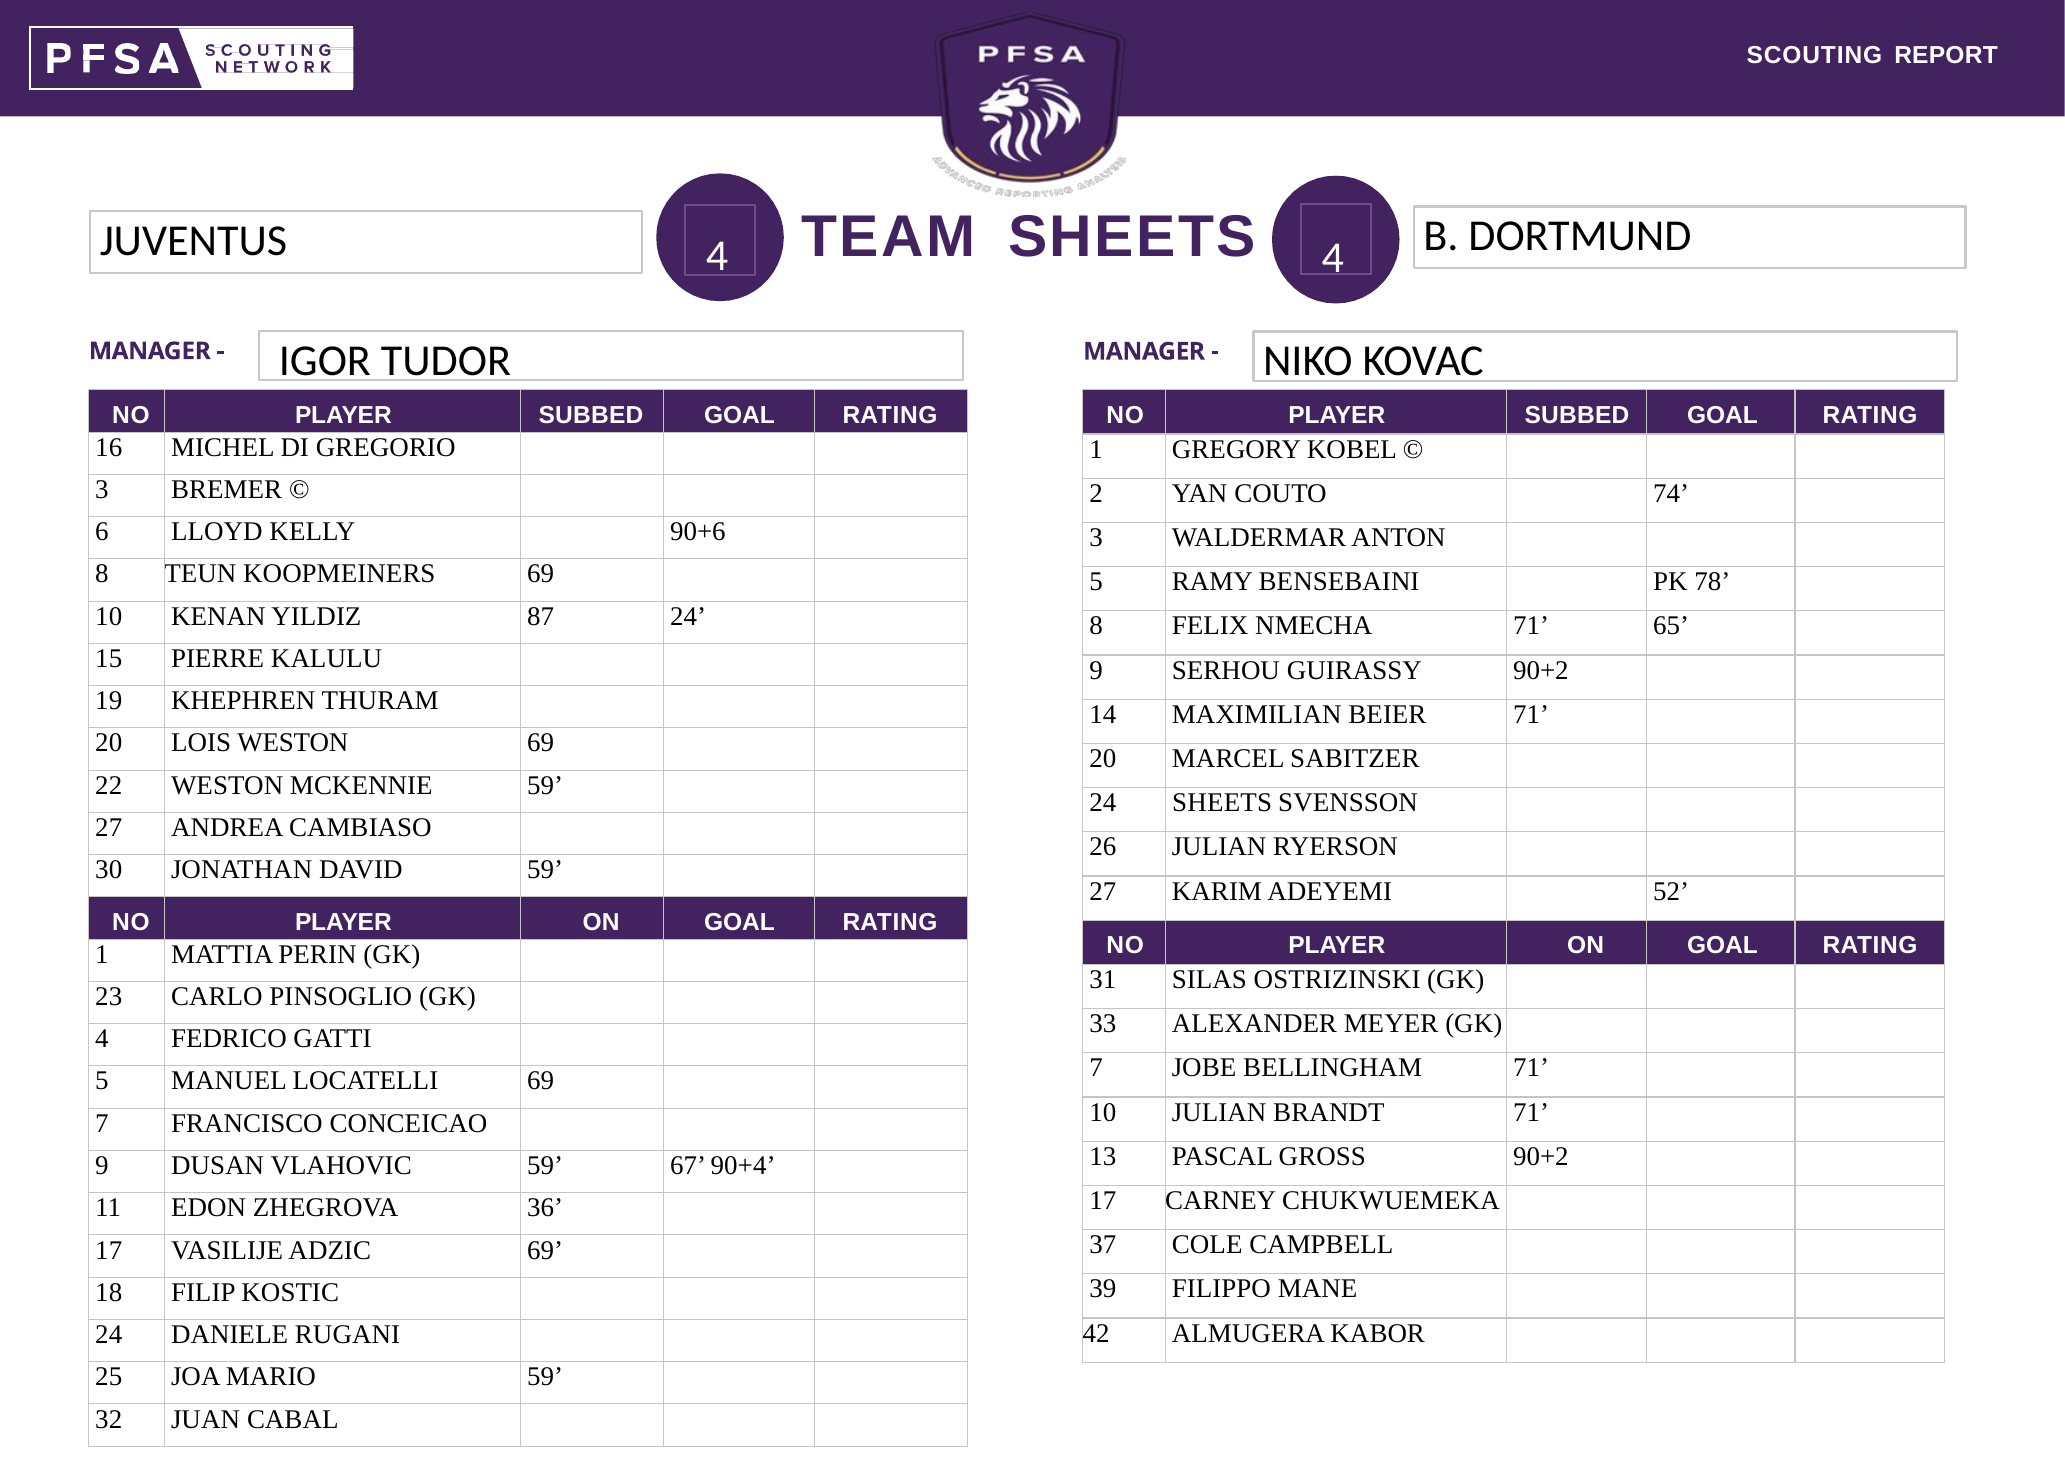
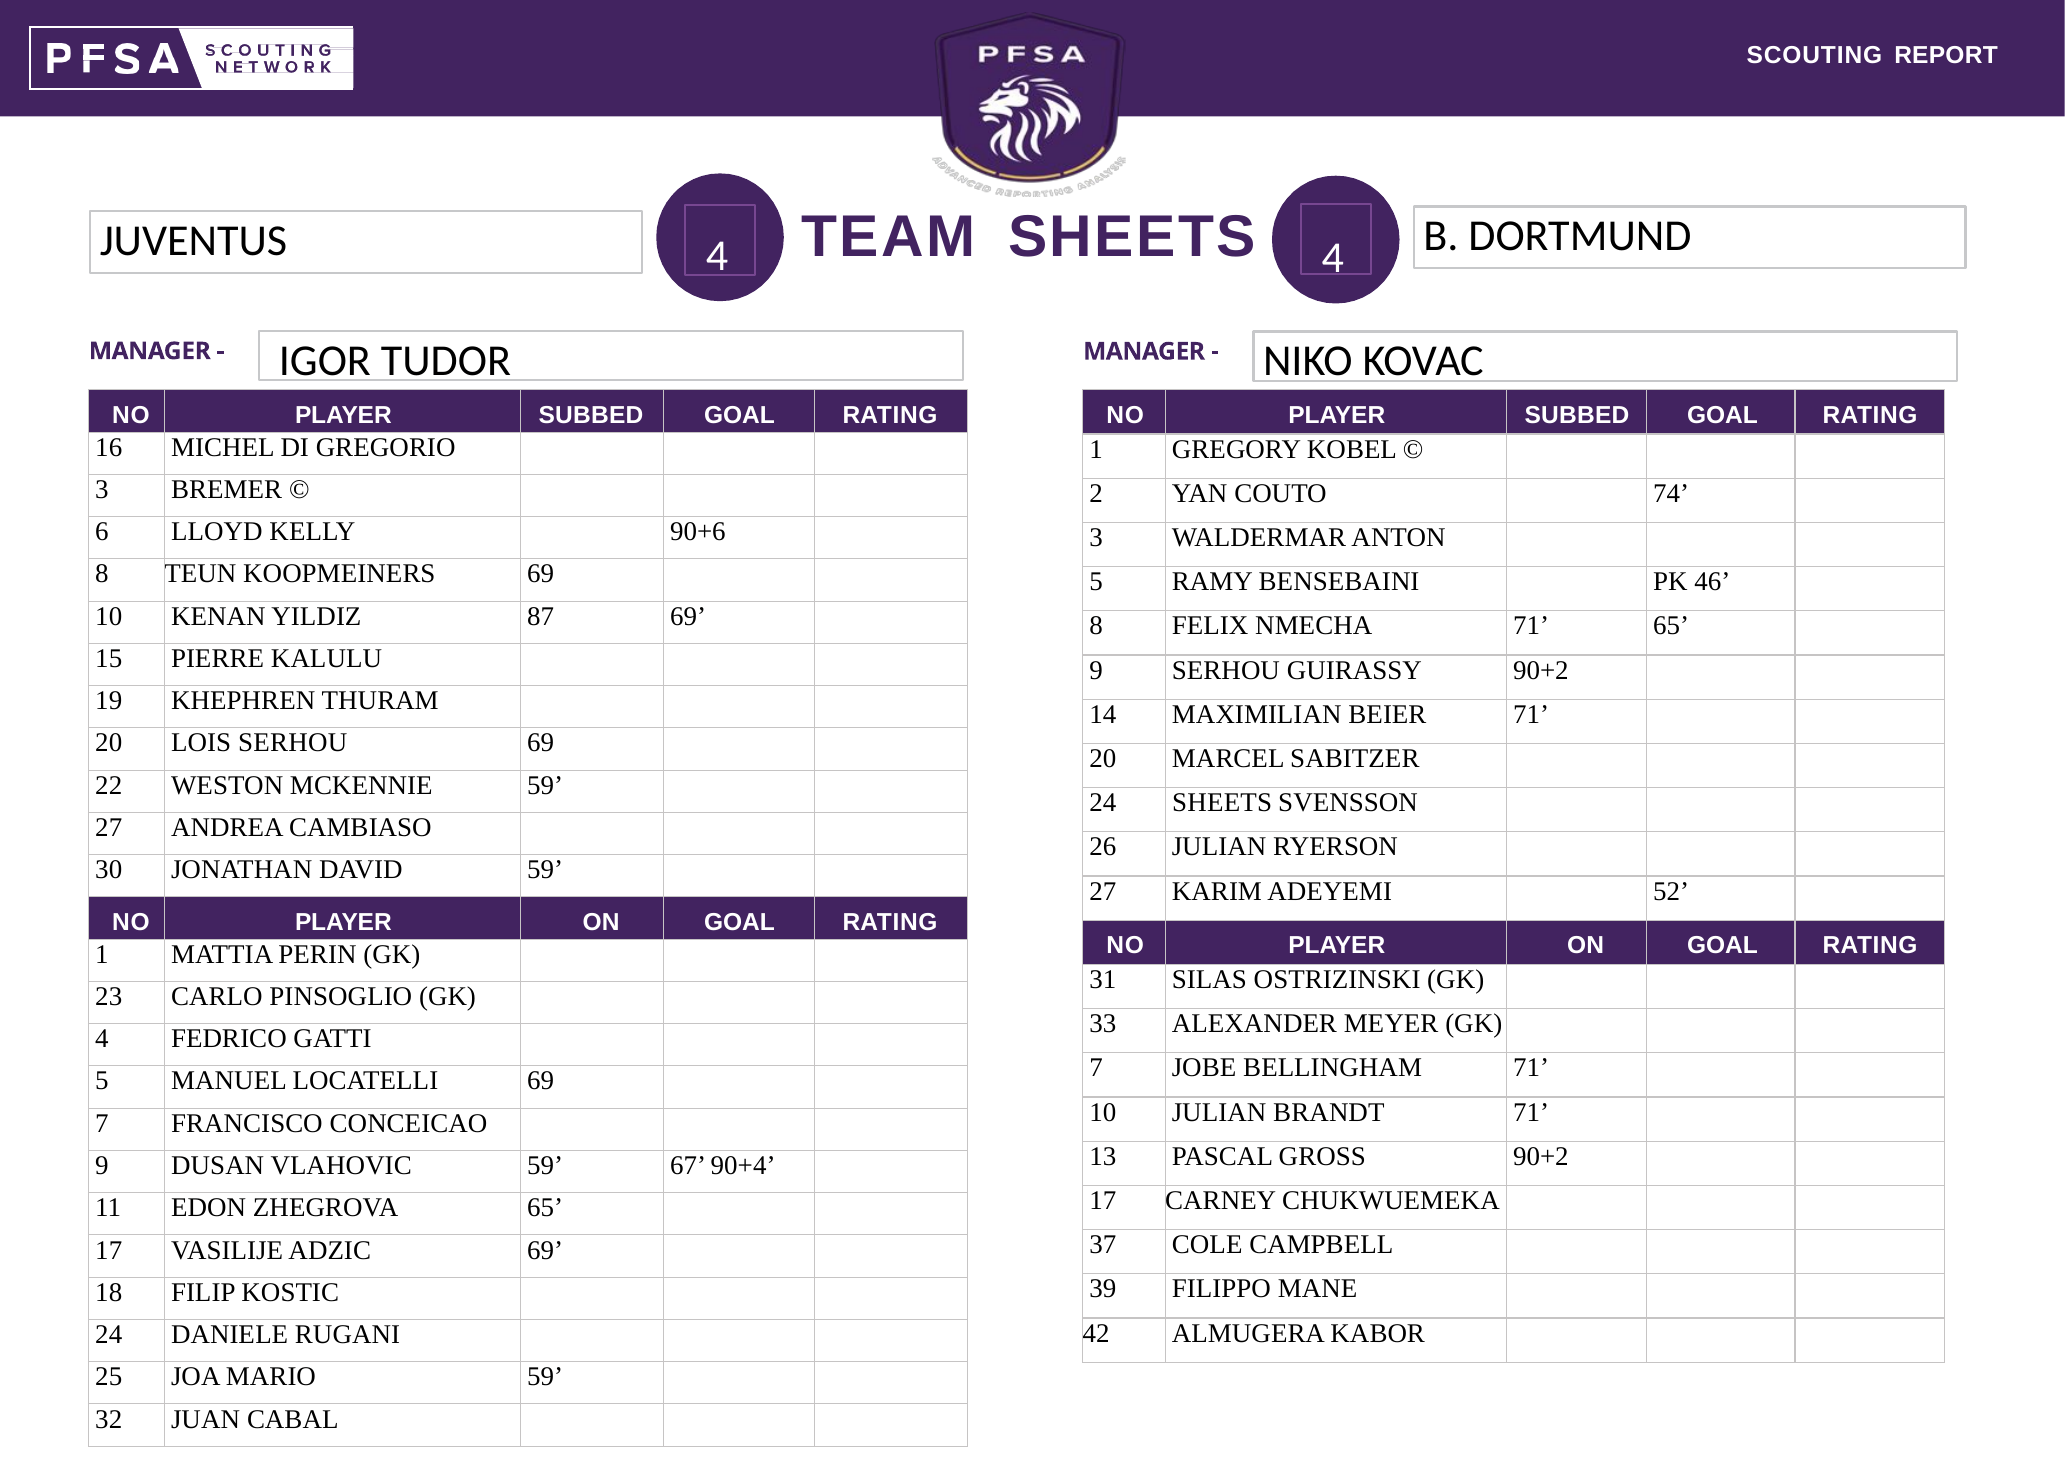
78: 78 -> 46
87 24: 24 -> 69
LOIS WESTON: WESTON -> SERHOU
ZHEGROVA 36: 36 -> 65
